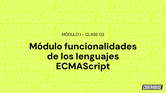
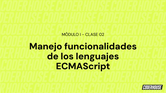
Módulo at (46, 47): Módulo -> Manejo
